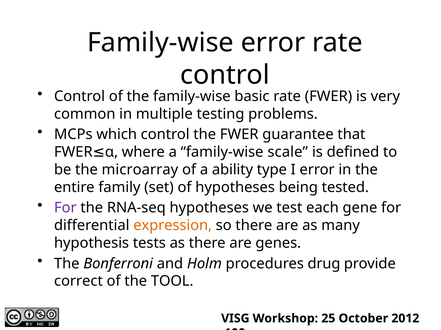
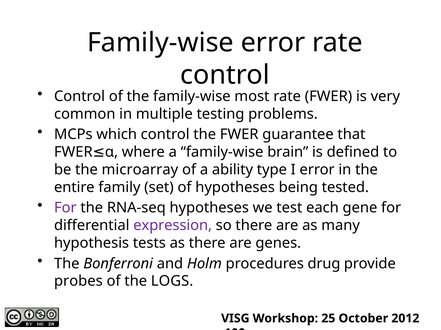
basic: basic -> most
scale: scale -> brain
expression colour: orange -> purple
correct: correct -> probes
TOOL: TOOL -> LOGS
